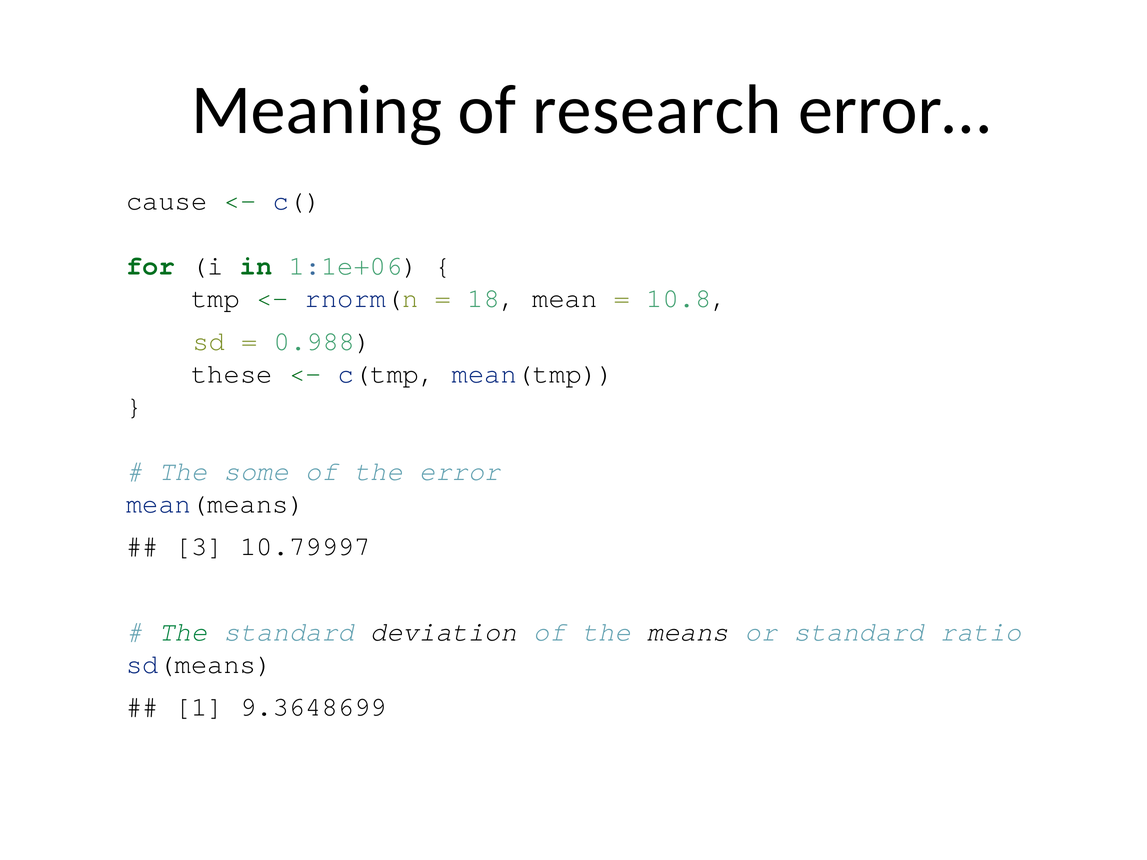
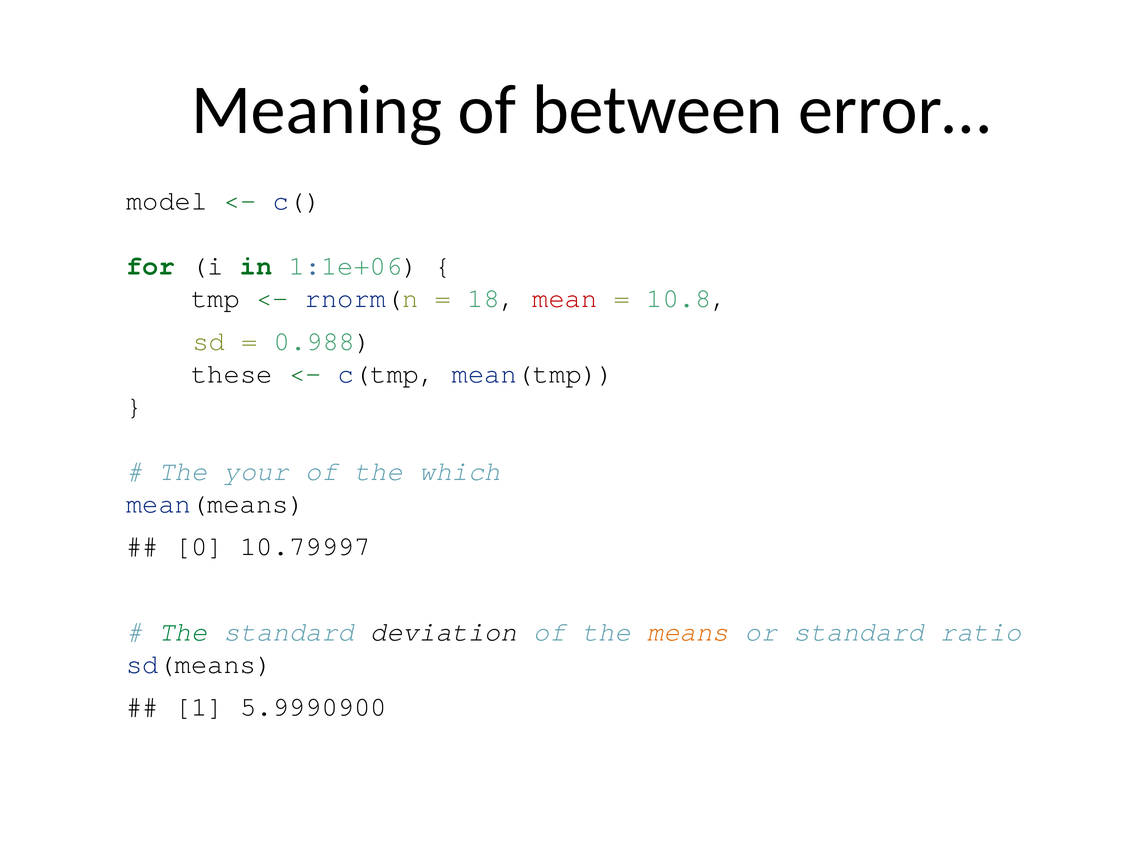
research: research -> between
cause: cause -> model
mean colour: black -> red
some: some -> your
error: error -> which
3: 3 -> 0
means colour: black -> orange
9.3648699: 9.3648699 -> 5.9990900
